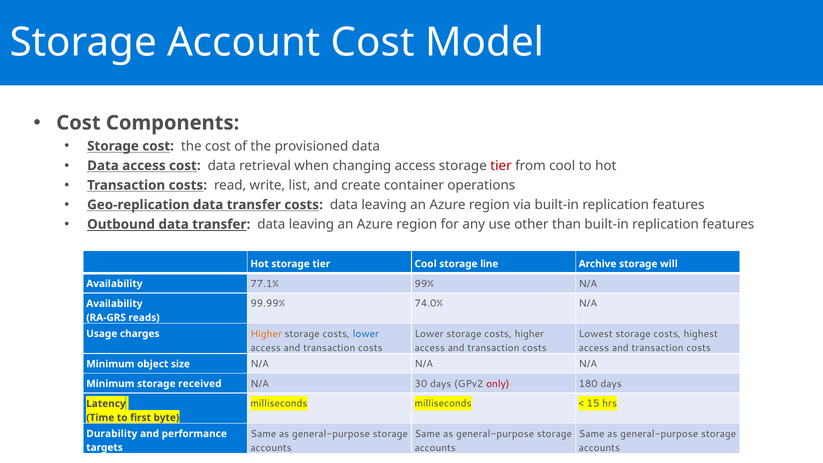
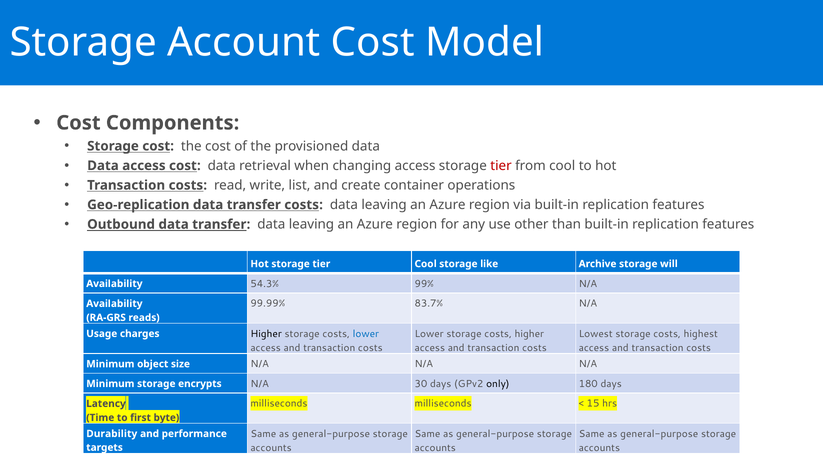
line: line -> like
77.1%: 77.1% -> 54.3%
74.0%: 74.0% -> 83.7%
Higher at (266, 334) colour: orange -> black
received: received -> encrypts
only colour: red -> black
